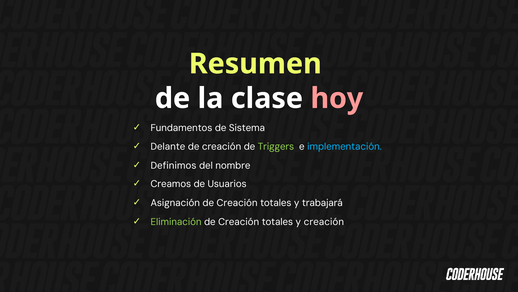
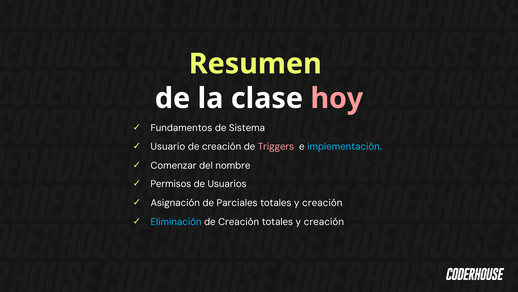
Delante: Delante -> Usuario
Triggers colour: light green -> pink
Definimos: Definimos -> Comenzar
Creamos: Creamos -> Permisos
Asignación de Creación: Creación -> Parciales
trabajará at (322, 203): trabajará -> creación
Eliminación colour: light green -> light blue
